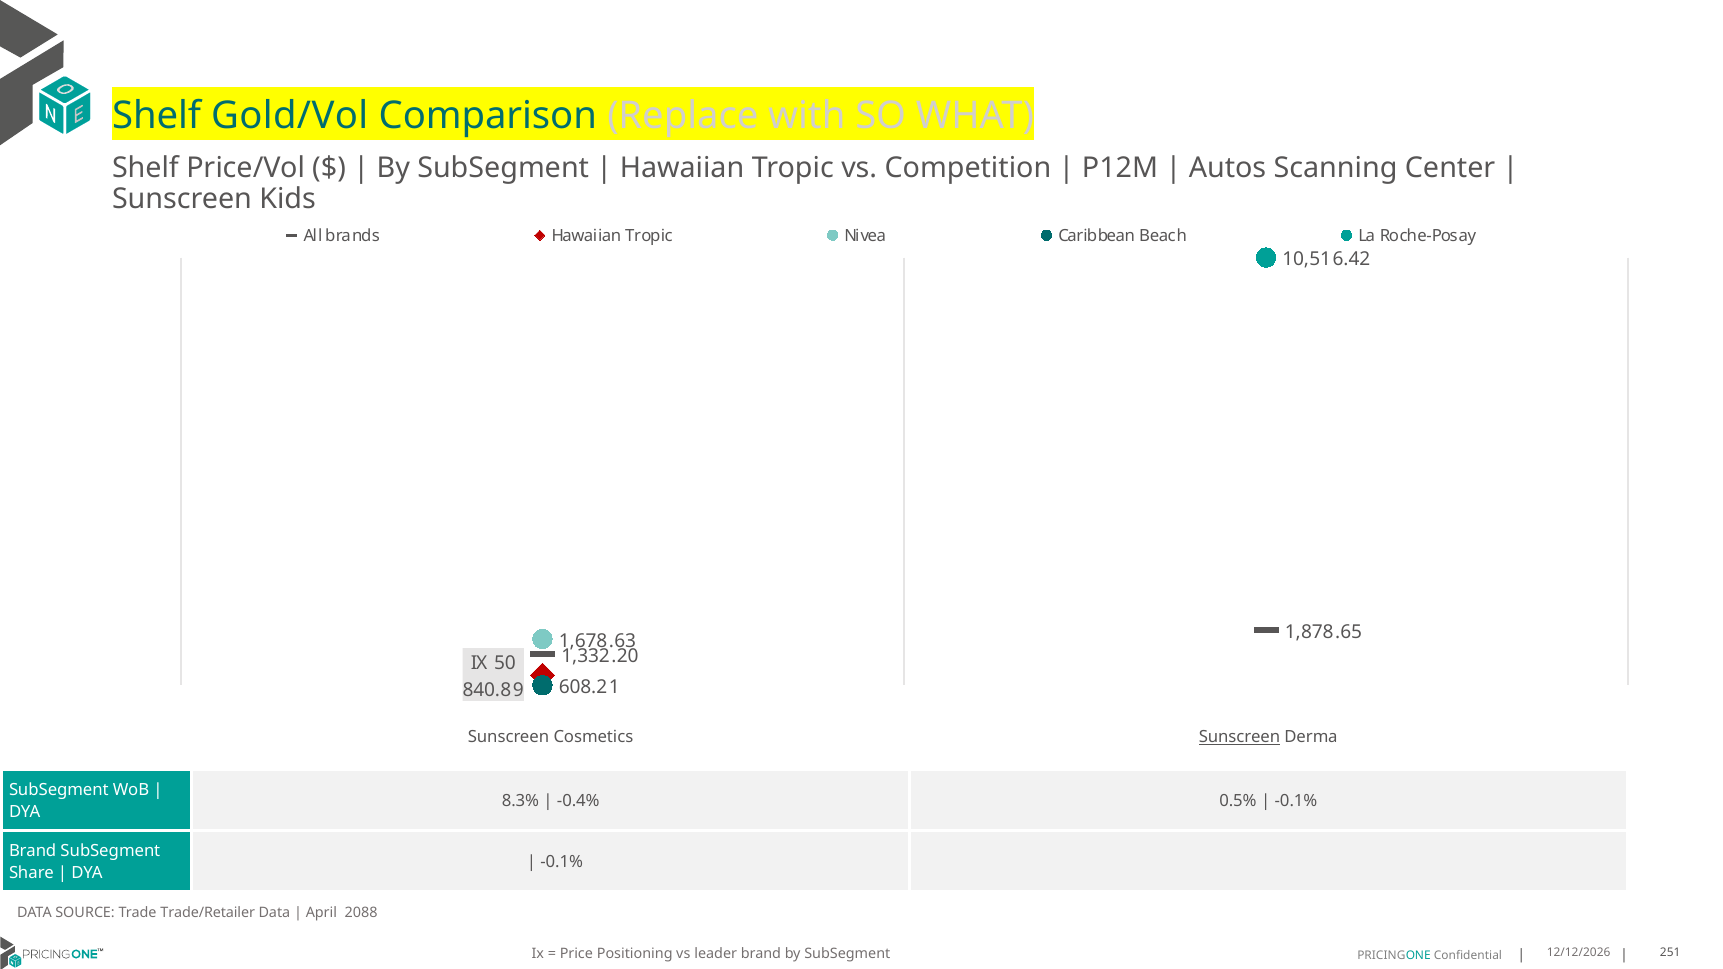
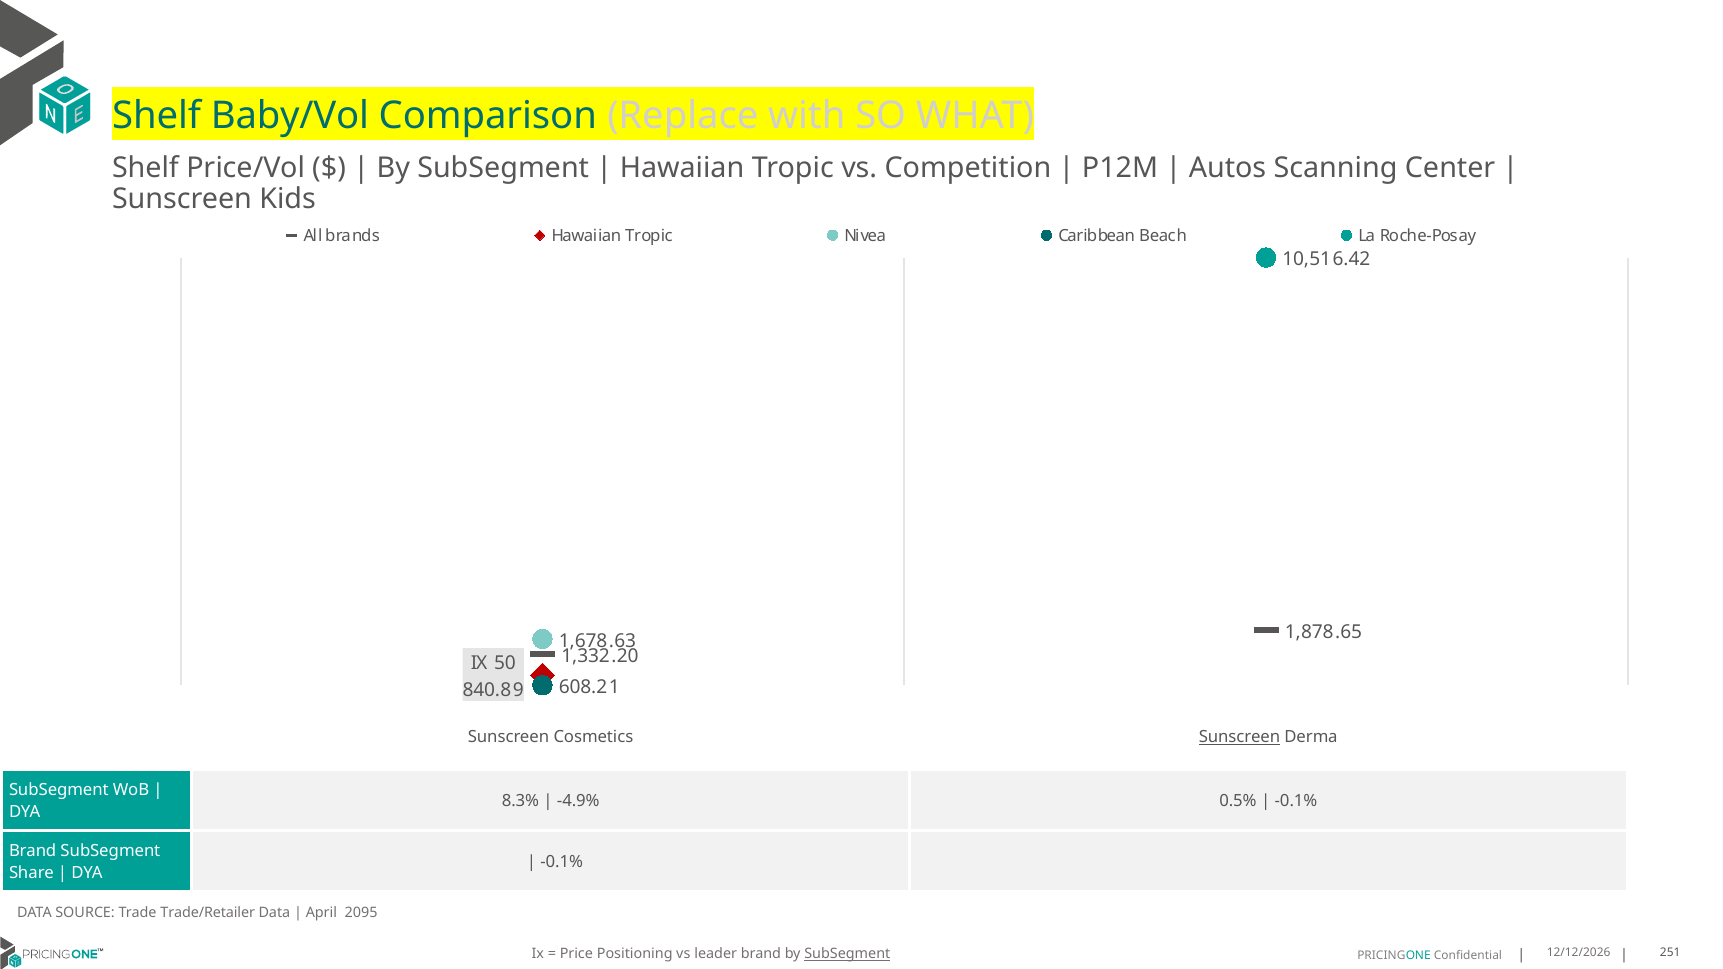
Gold/Vol: Gold/Vol -> Baby/Vol
-0.4%: -0.4% -> -4.9%
2088: 2088 -> 2095
SubSegment at (847, 954) underline: none -> present
